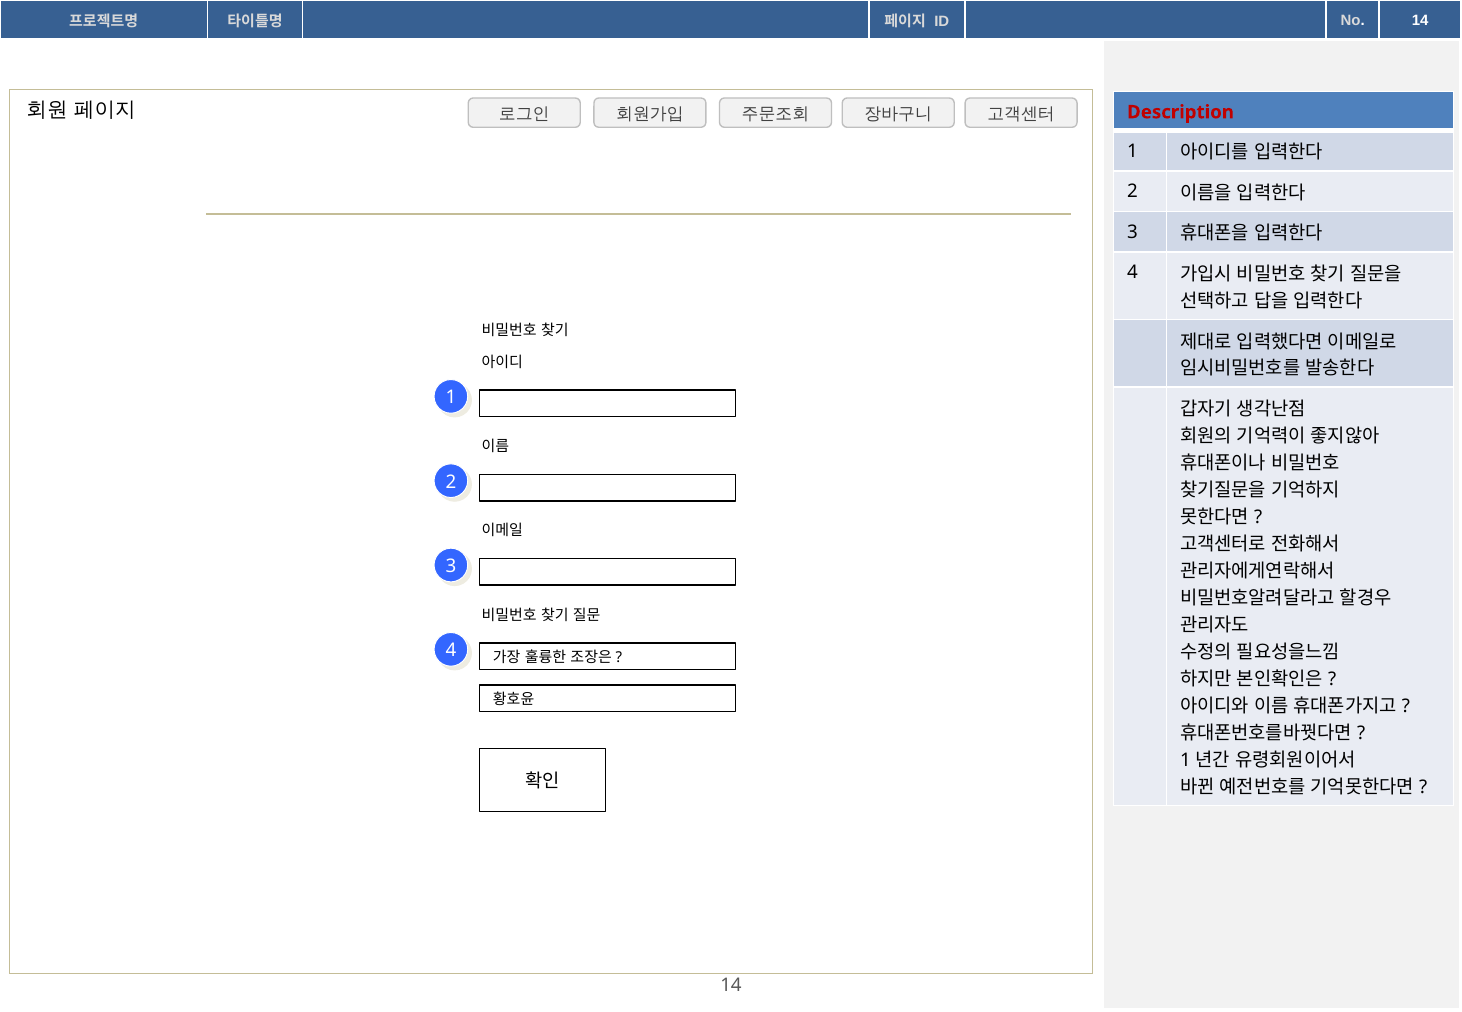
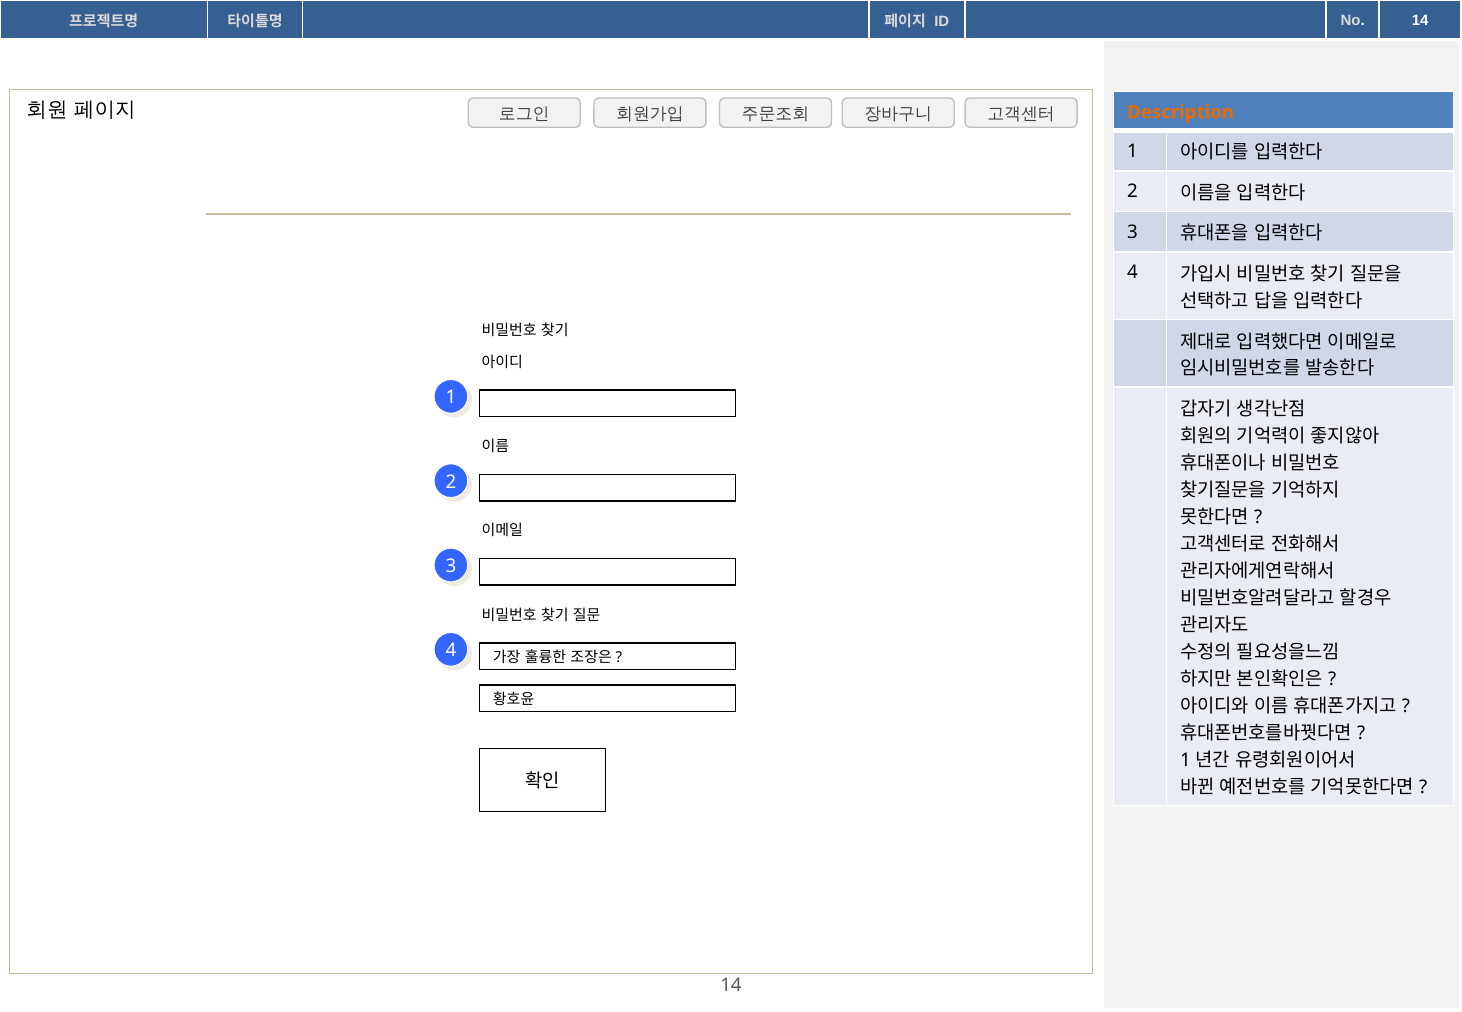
Description colour: red -> orange
